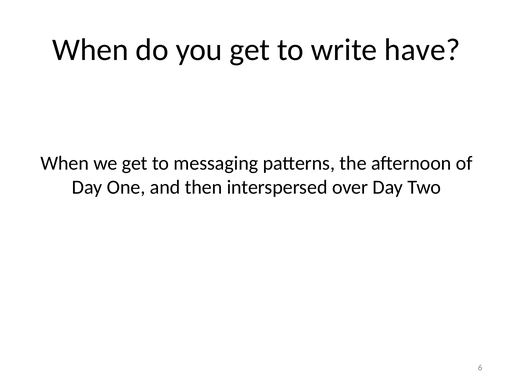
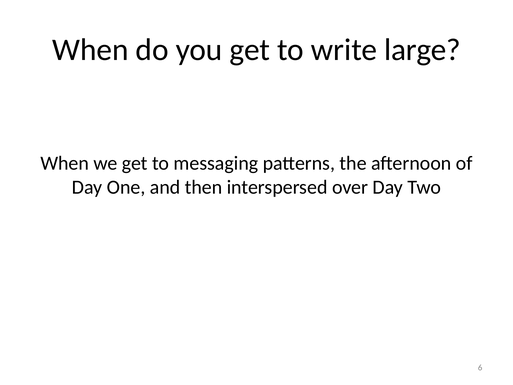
have: have -> large
